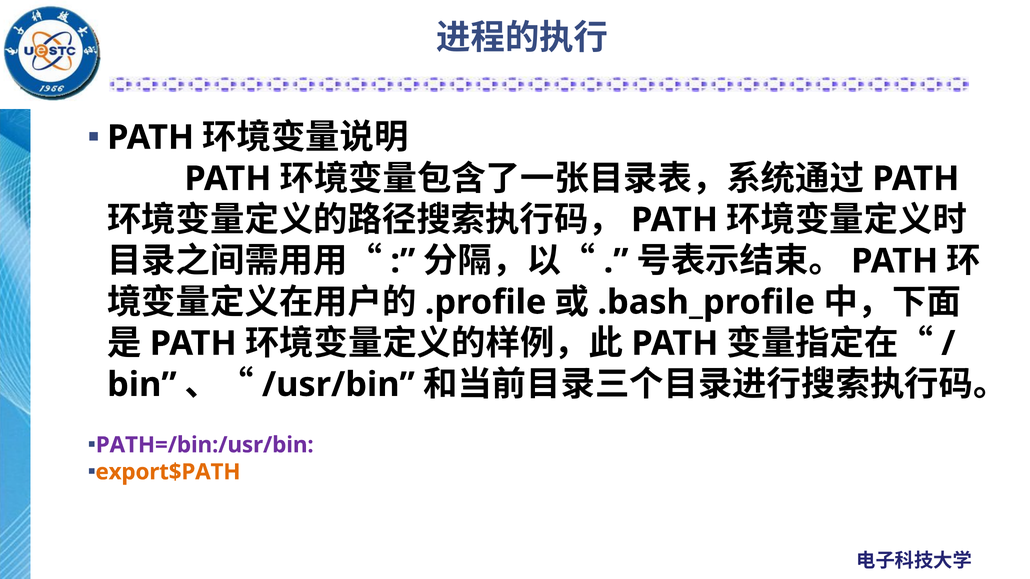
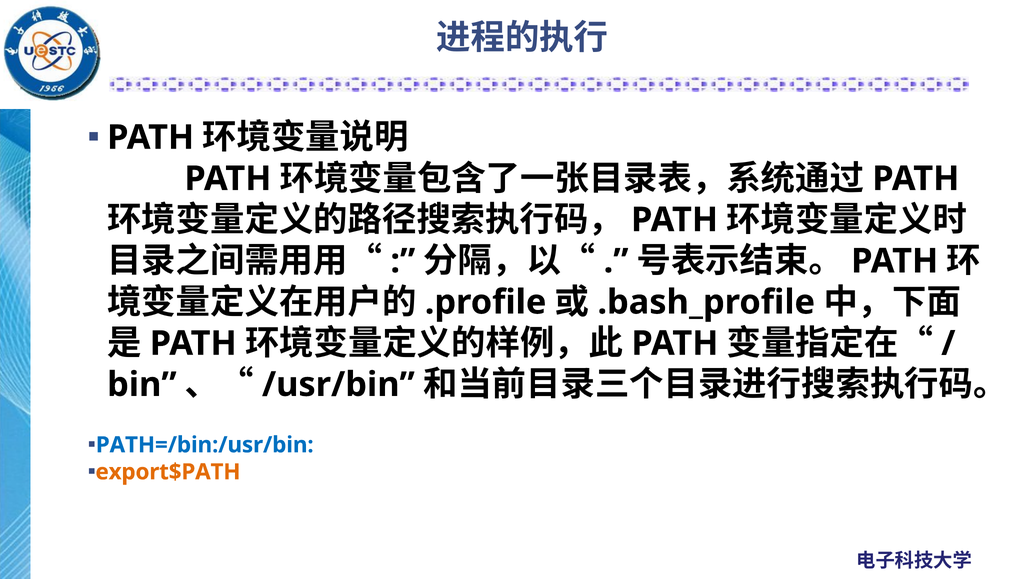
PATH=/bin:/usr/bin colour: purple -> blue
